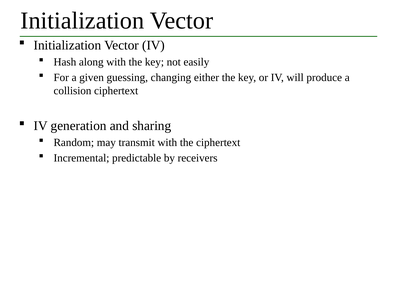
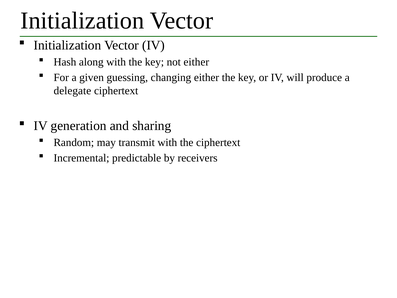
not easily: easily -> either
collision: collision -> delegate
